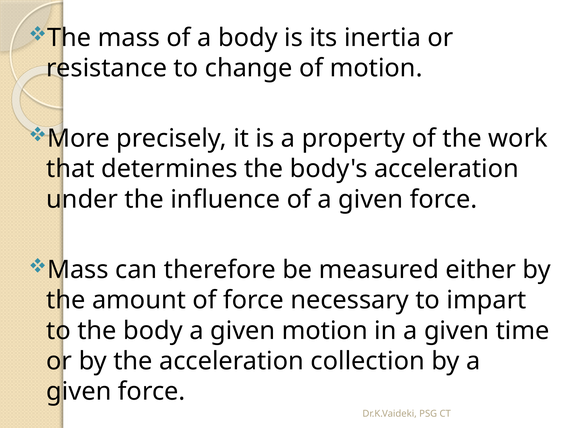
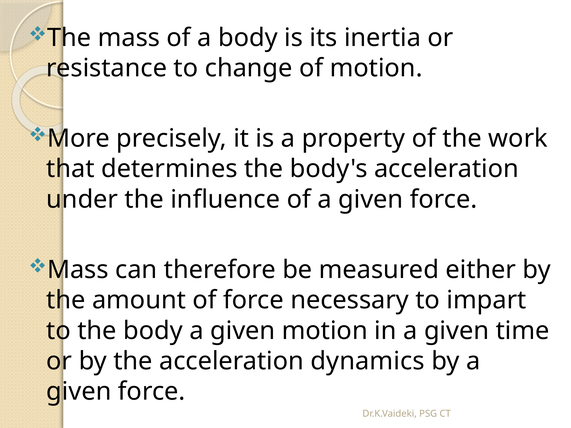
collection: collection -> dynamics
